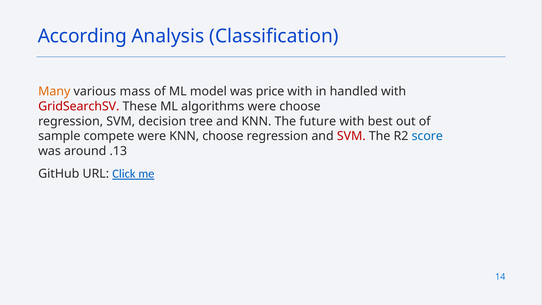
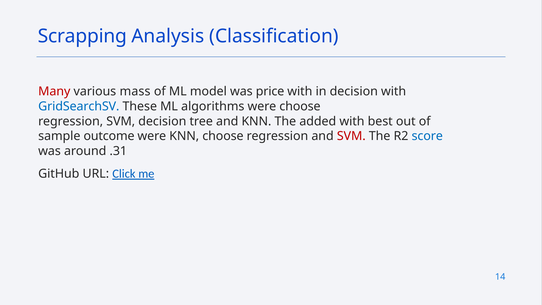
According: According -> Scrapping
Many colour: orange -> red
in handled: handled -> decision
GridSearchSV colour: red -> blue
future: future -> added
compete: compete -> outcome
.13: .13 -> .31
